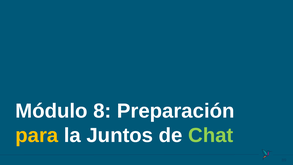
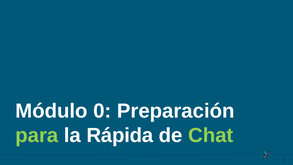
8: 8 -> 0
para colour: yellow -> light green
Juntos: Juntos -> Rápida
